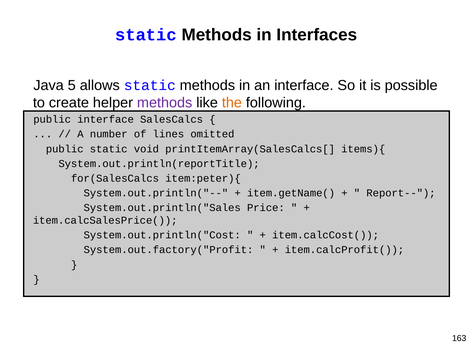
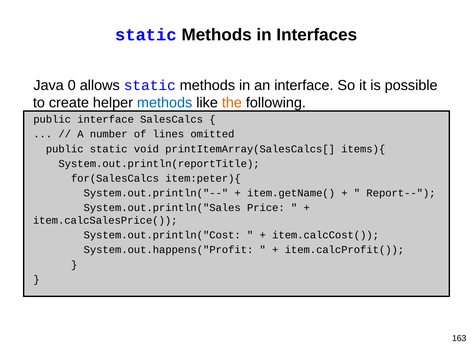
5: 5 -> 0
methods at (165, 103) colour: purple -> blue
System.out.factory("Profit: System.out.factory("Profit -> System.out.happens("Profit
